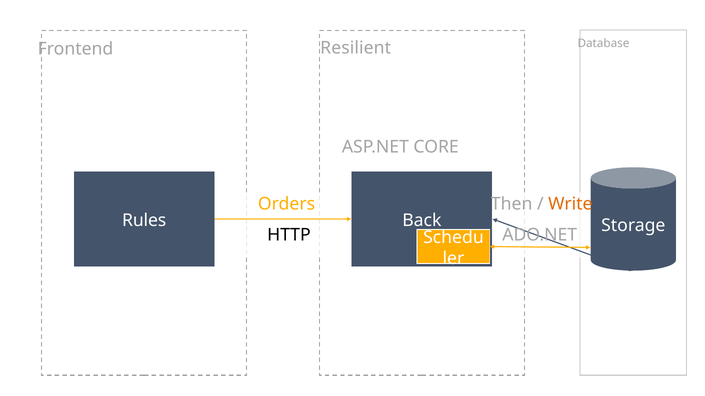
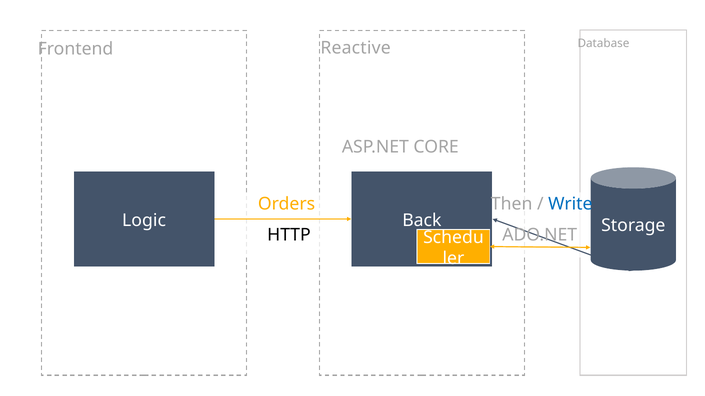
Resilient: Resilient -> Reactive
Write colour: orange -> blue
Rules: Rules -> Logic
